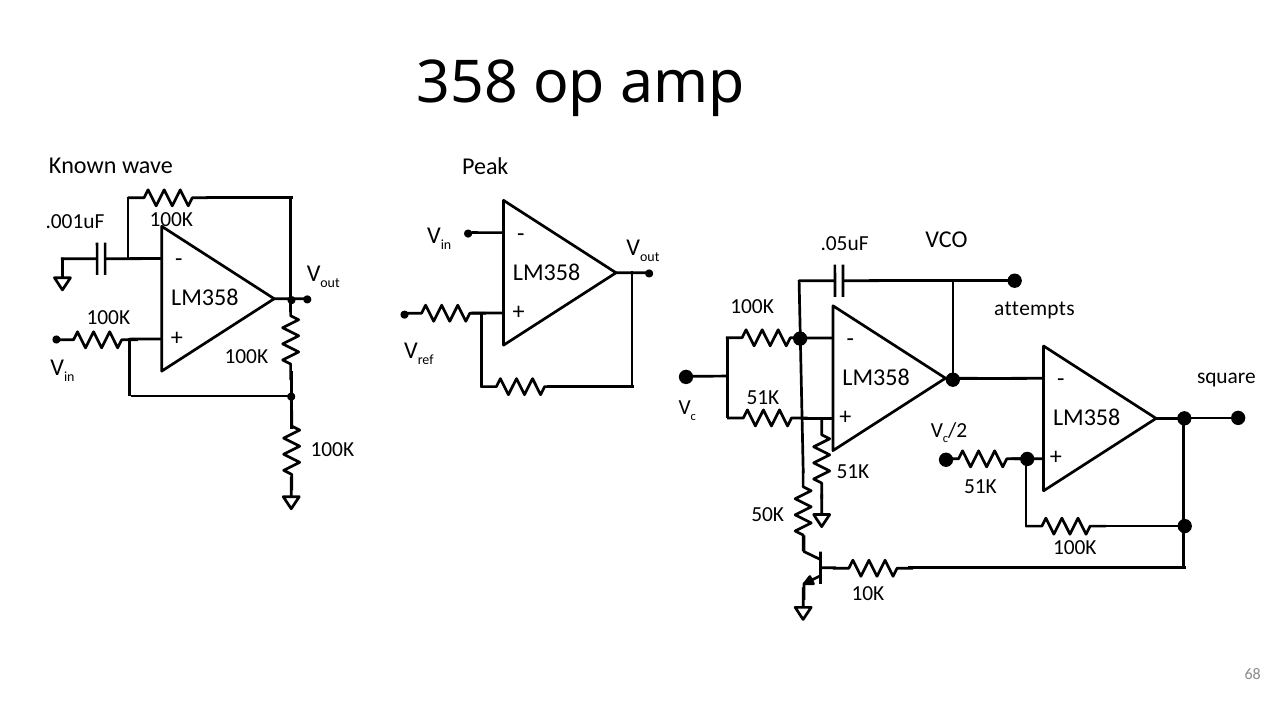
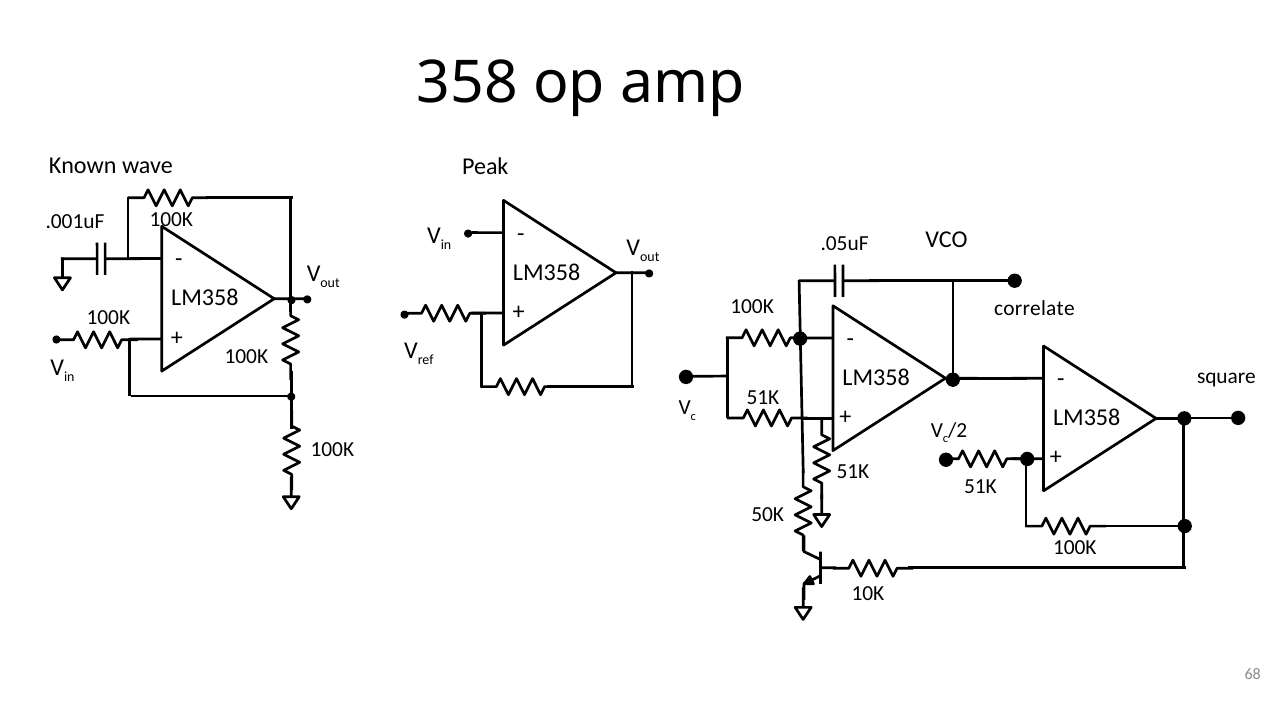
attempts: attempts -> correlate
